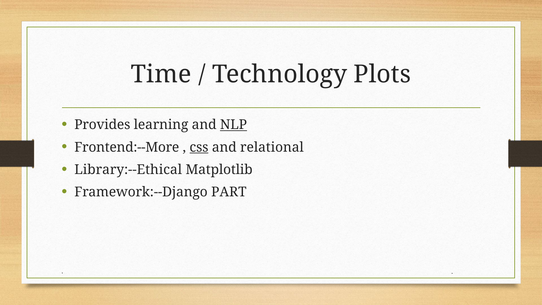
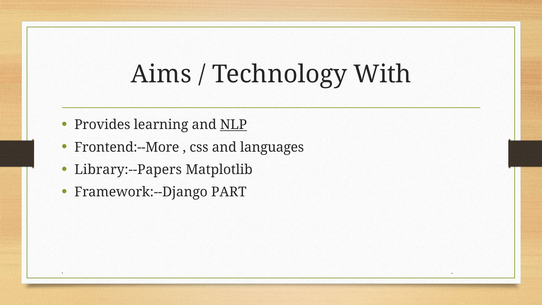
Time: Time -> Aims
Plots: Plots -> With
css underline: present -> none
relational: relational -> languages
Library:--Ethical: Library:--Ethical -> Library:--Papers
